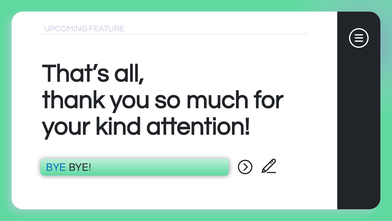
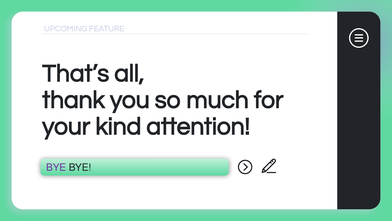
BYE at (56, 167) colour: blue -> purple
